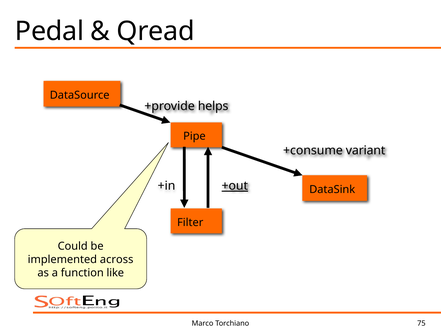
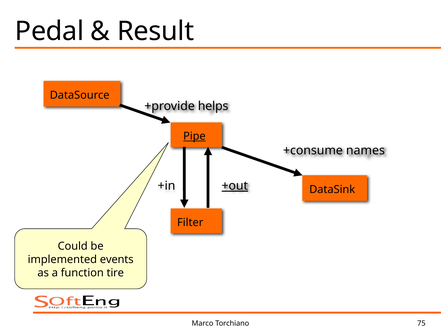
Qread: Qread -> Result
Pipe underline: none -> present
variant: variant -> names
across: across -> events
like: like -> tire
